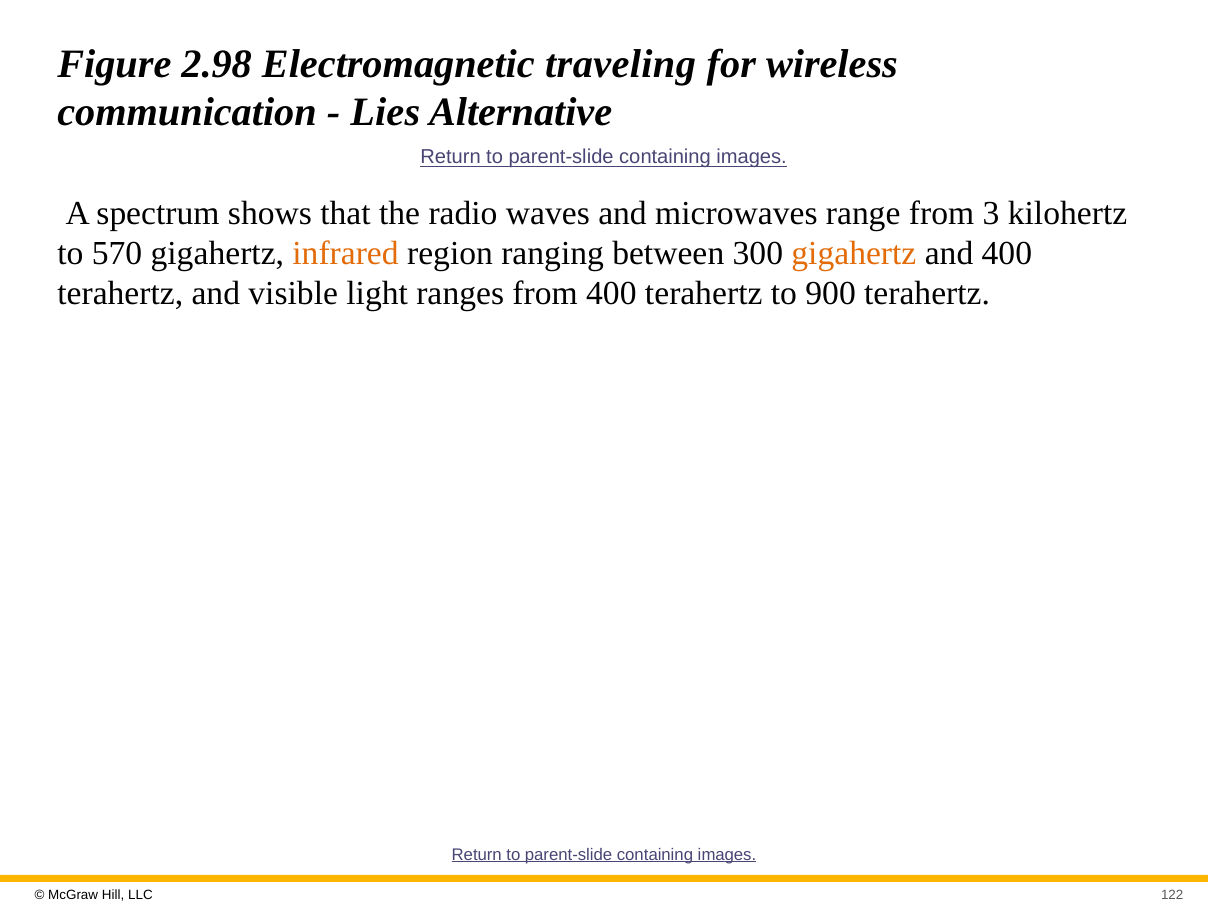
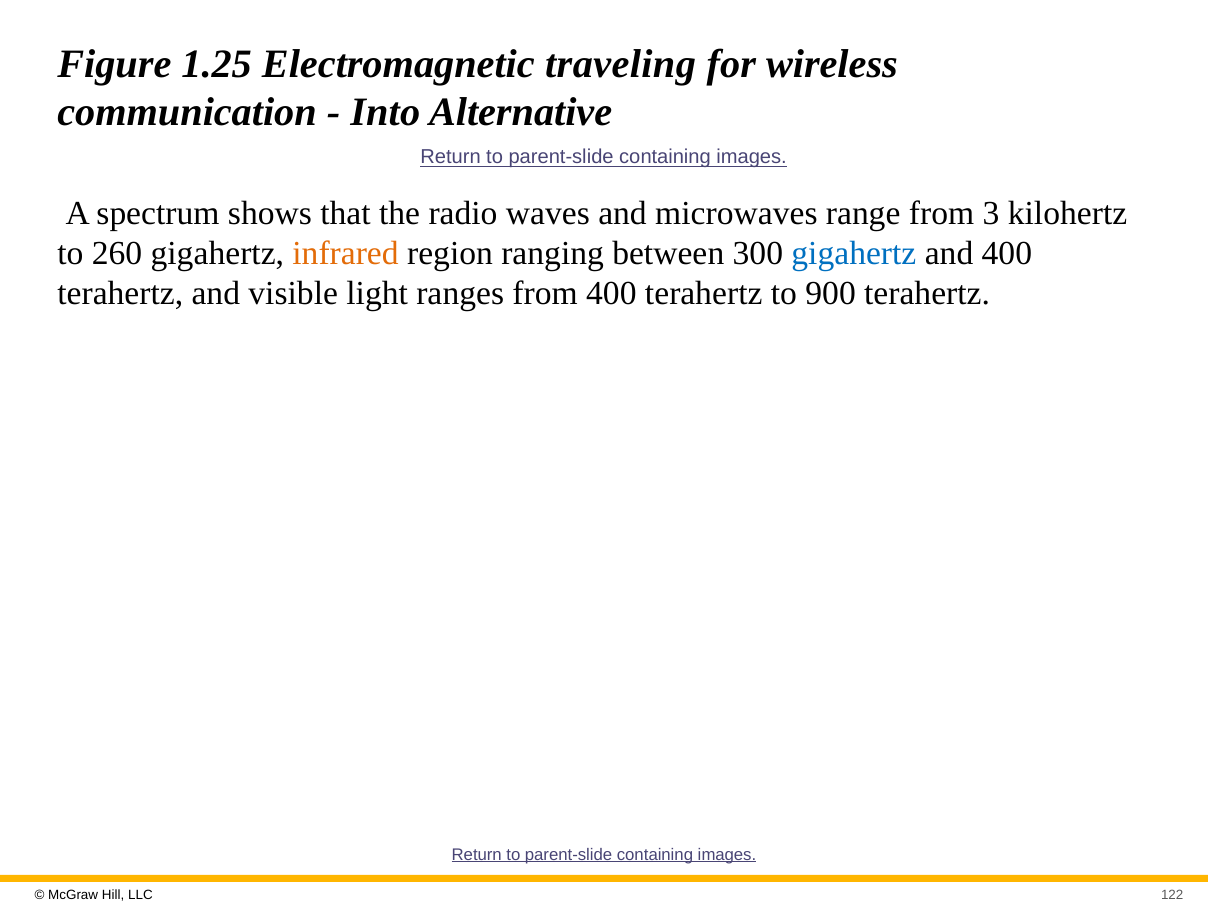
2.98: 2.98 -> 1.25
Lies: Lies -> Into
570: 570 -> 260
gigahertz at (854, 253) colour: orange -> blue
